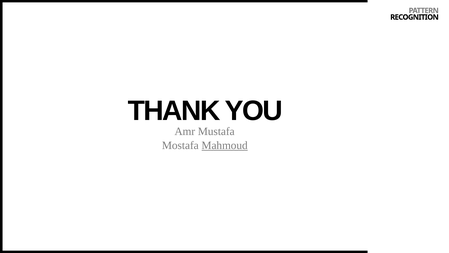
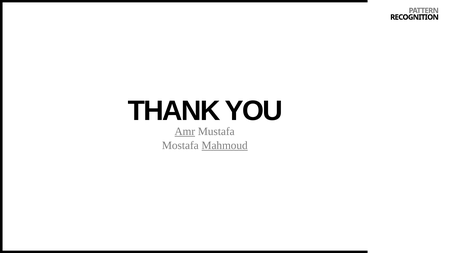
Amr underline: none -> present
